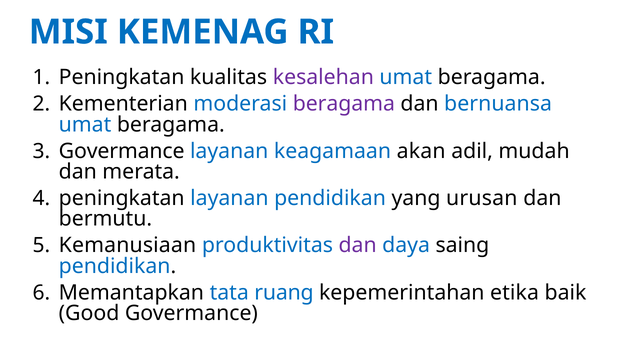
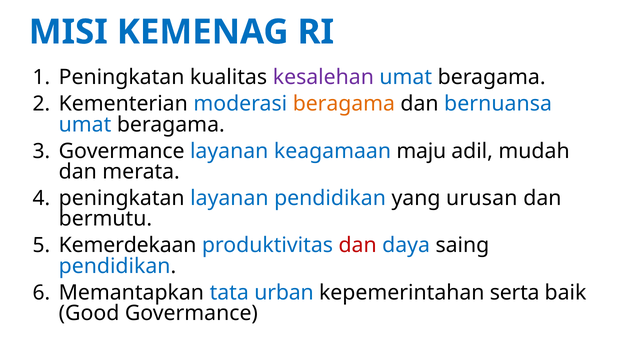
beragama at (344, 104) colour: purple -> orange
akan: akan -> maju
Kemanusiaan: Kemanusiaan -> Kemerdekaan
dan at (358, 245) colour: purple -> red
ruang: ruang -> urban
etika: etika -> serta
